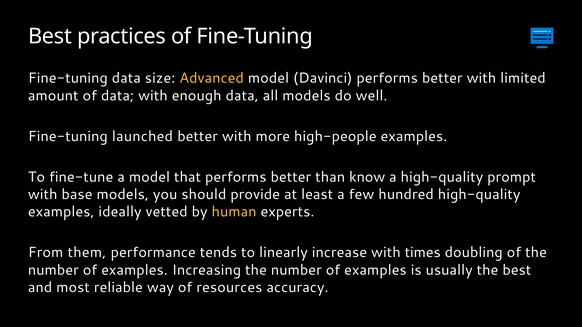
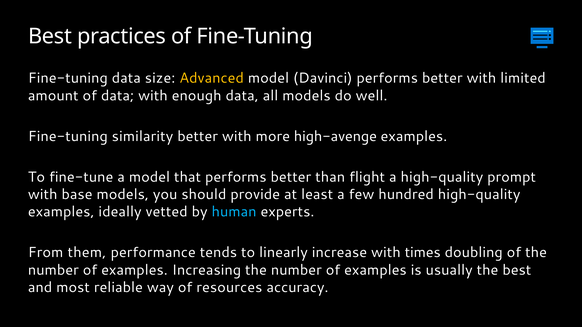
launched: launched -> similarity
high-people: high-people -> high-avenge
know: know -> flight
human colour: yellow -> light blue
